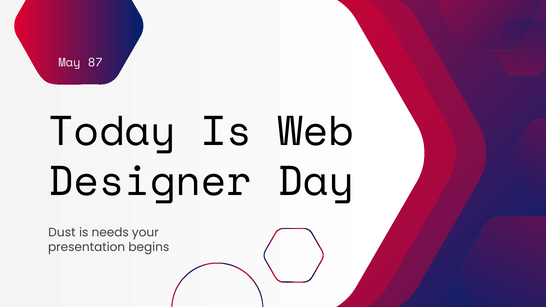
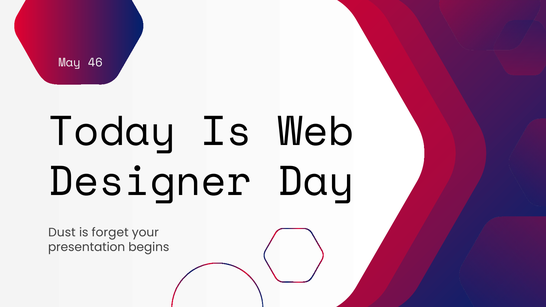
87: 87 -> 46
needs: needs -> forget
